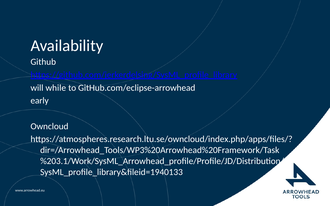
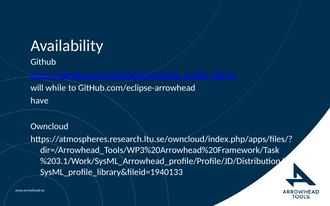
early: early -> have
